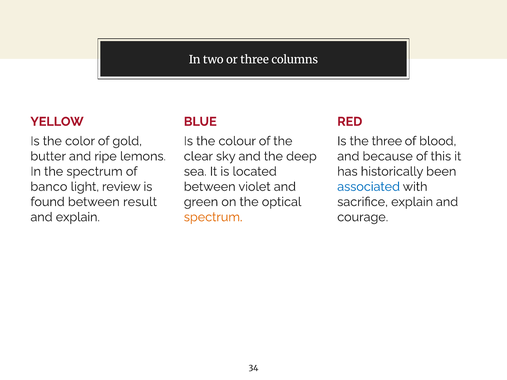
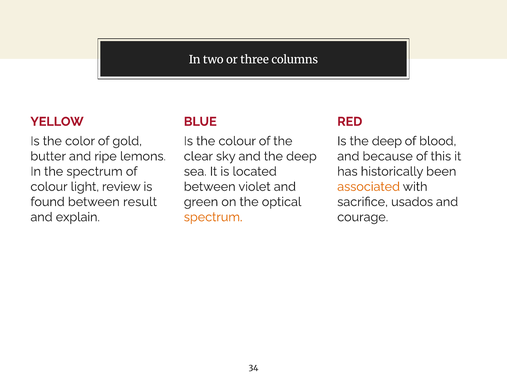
Is the three: three -> deep
banco at (49, 187): banco -> colour
associated colour: blue -> orange
sacrifice explain: explain -> usados
